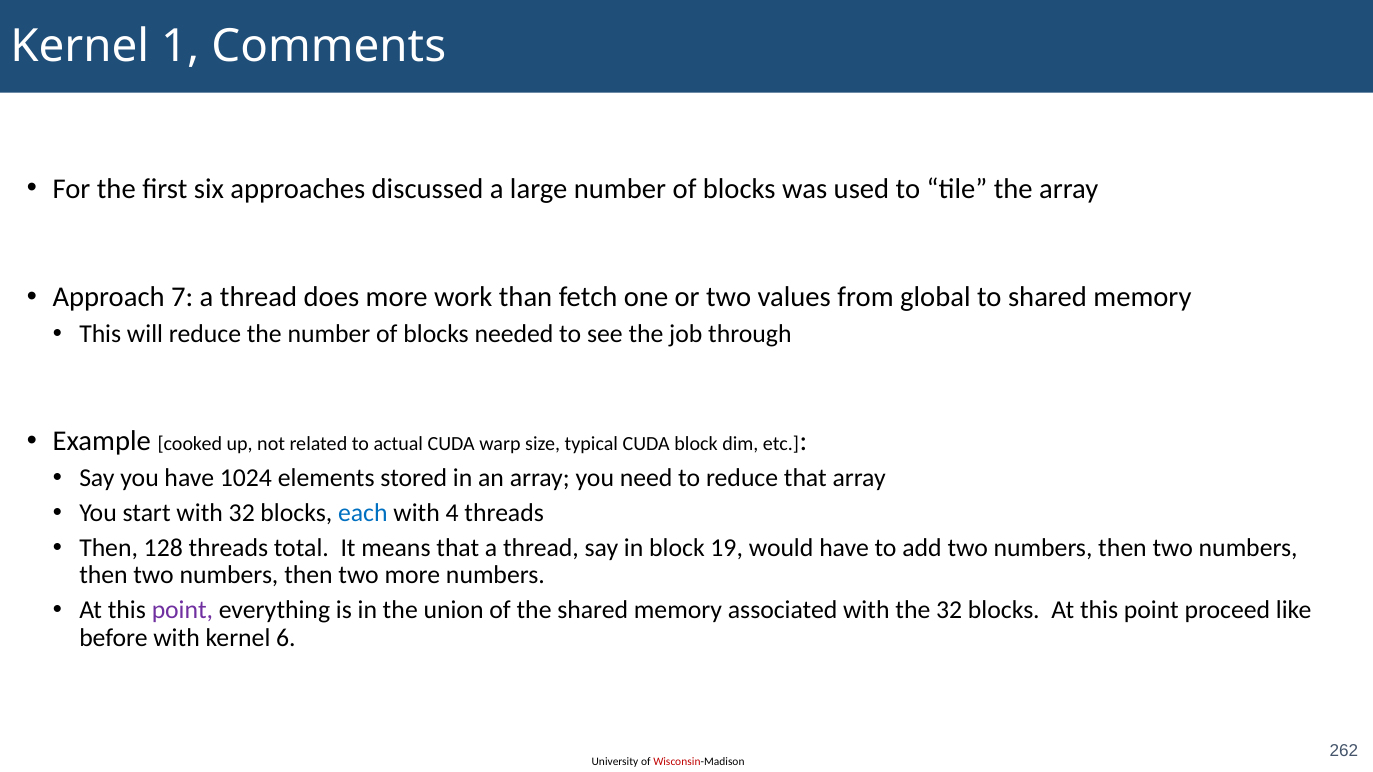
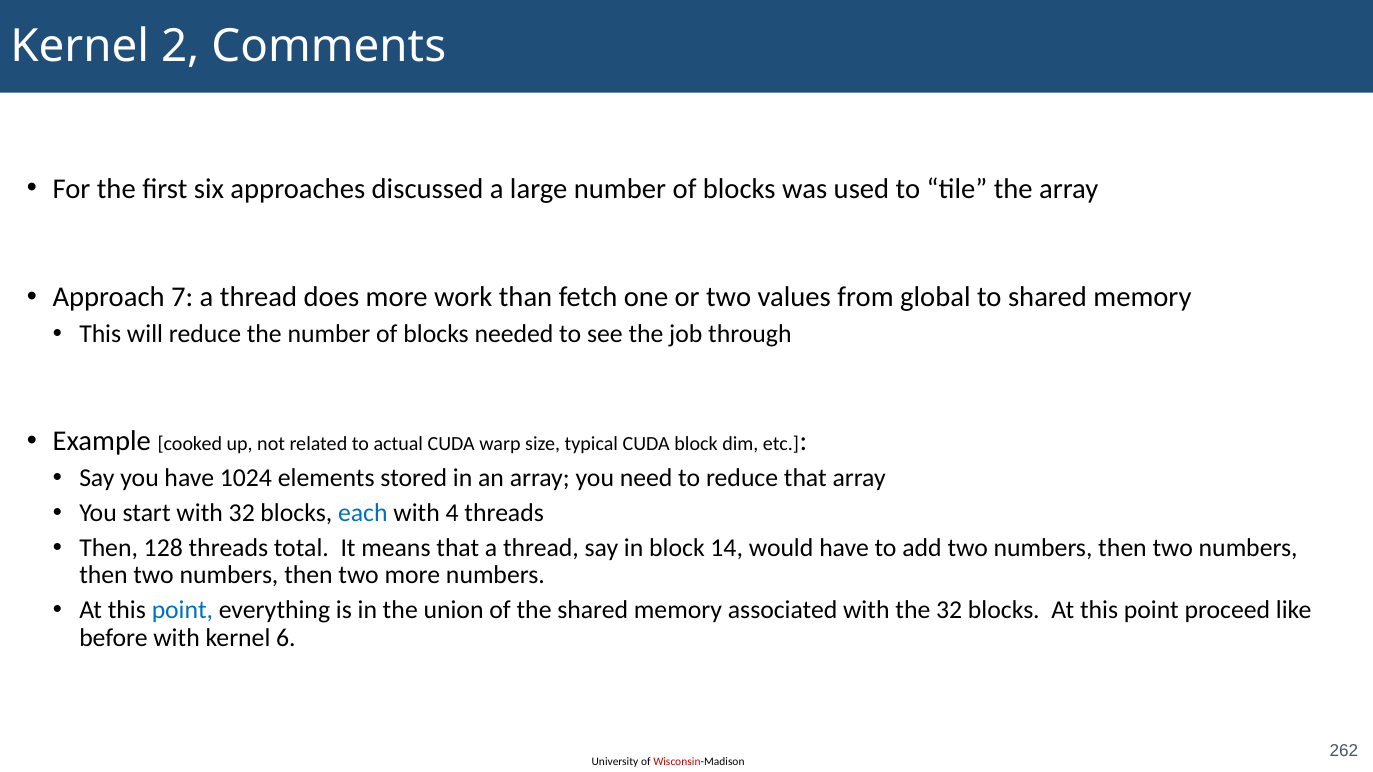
1: 1 -> 2
19: 19 -> 14
point at (182, 611) colour: purple -> blue
